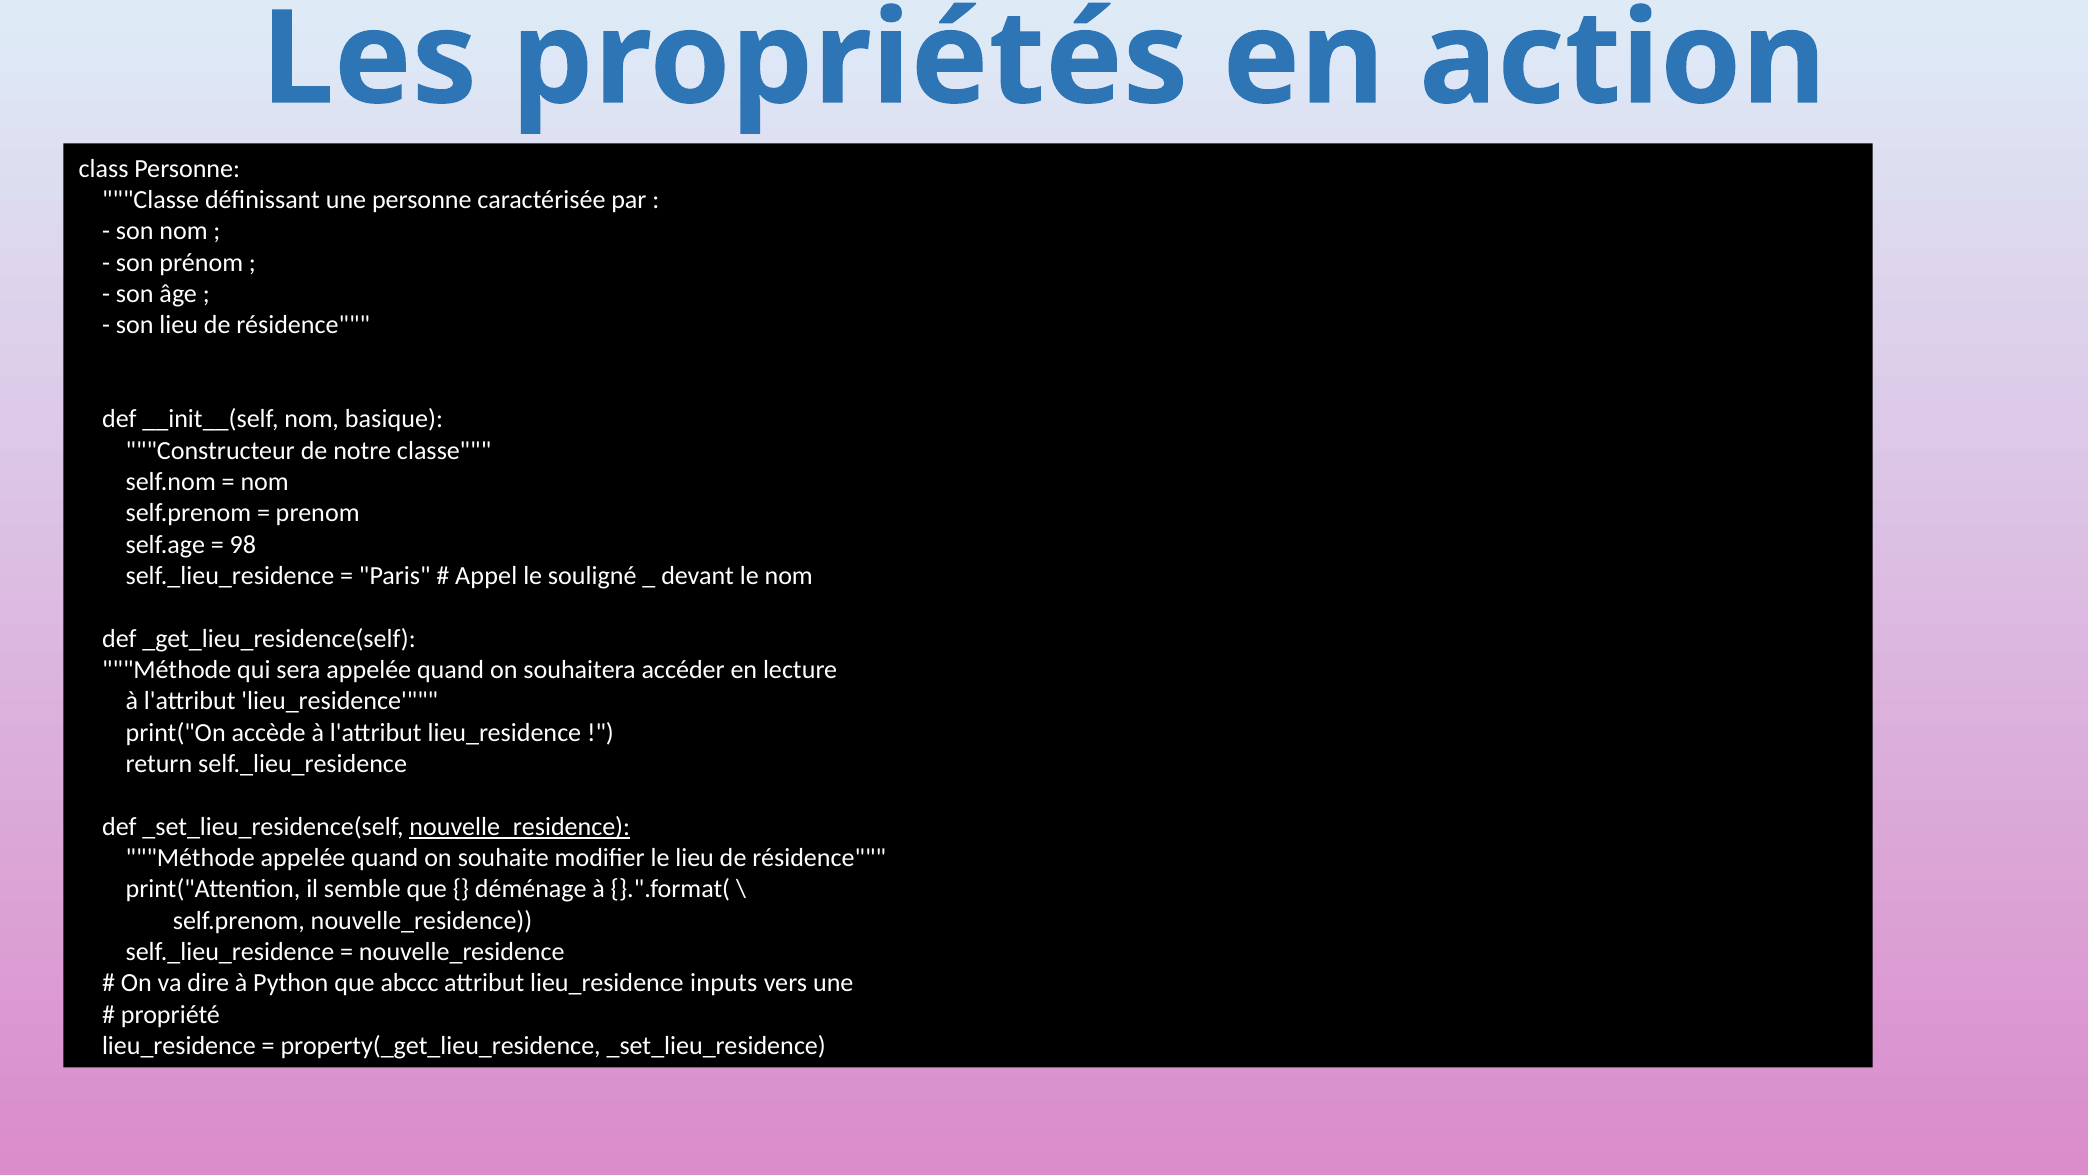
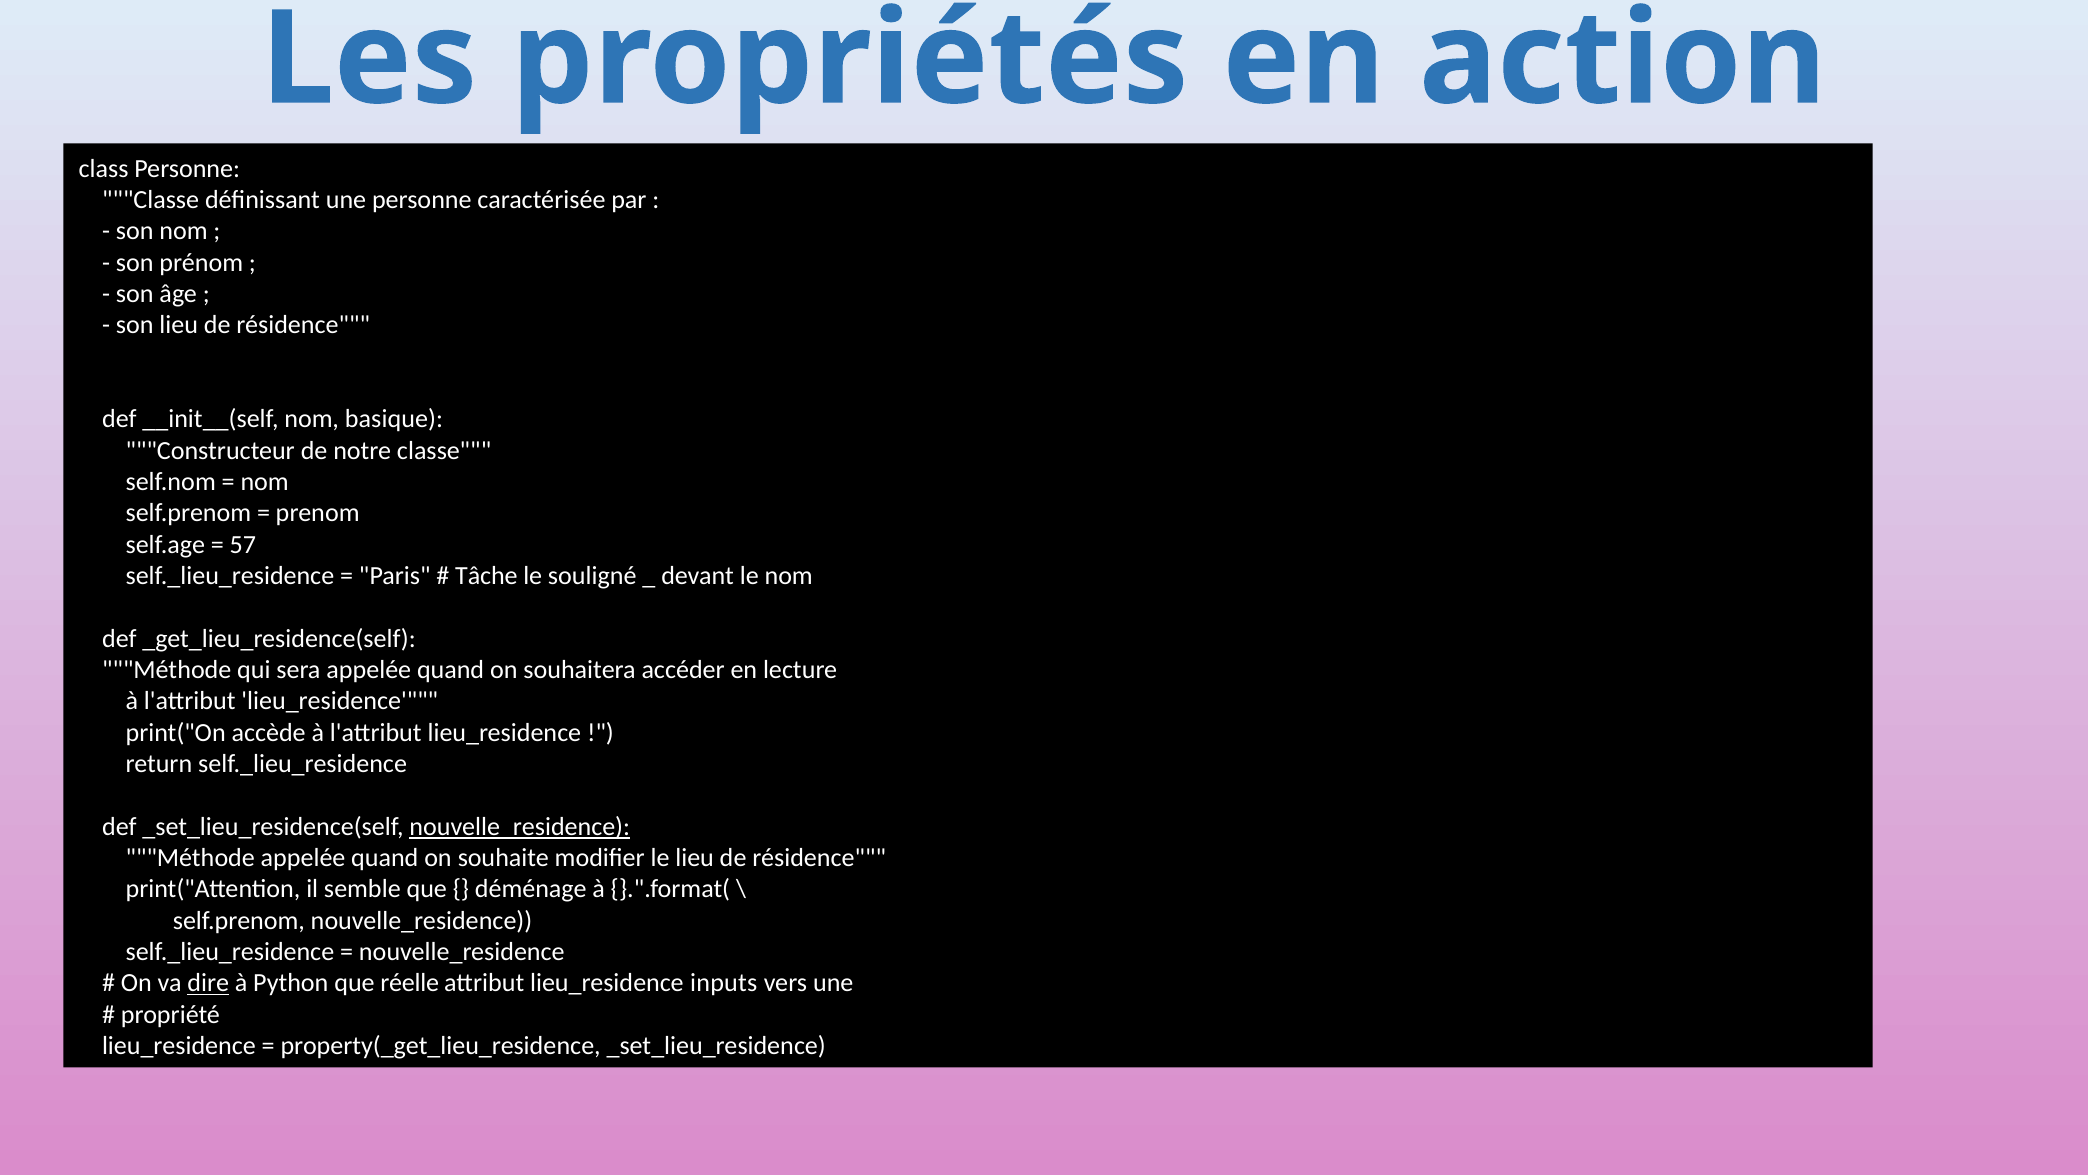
98: 98 -> 57
Appel: Appel -> Tâche
dire underline: none -> present
abccc: abccc -> réelle
